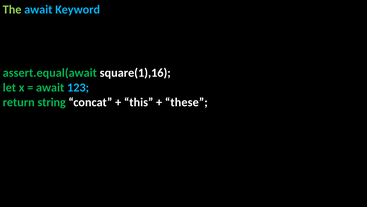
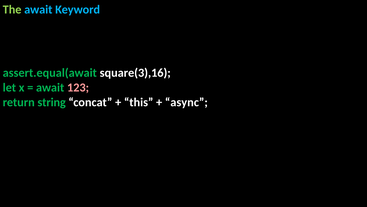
square(1),16: square(1),16 -> square(3),16
123 colour: light blue -> pink
these: these -> async
